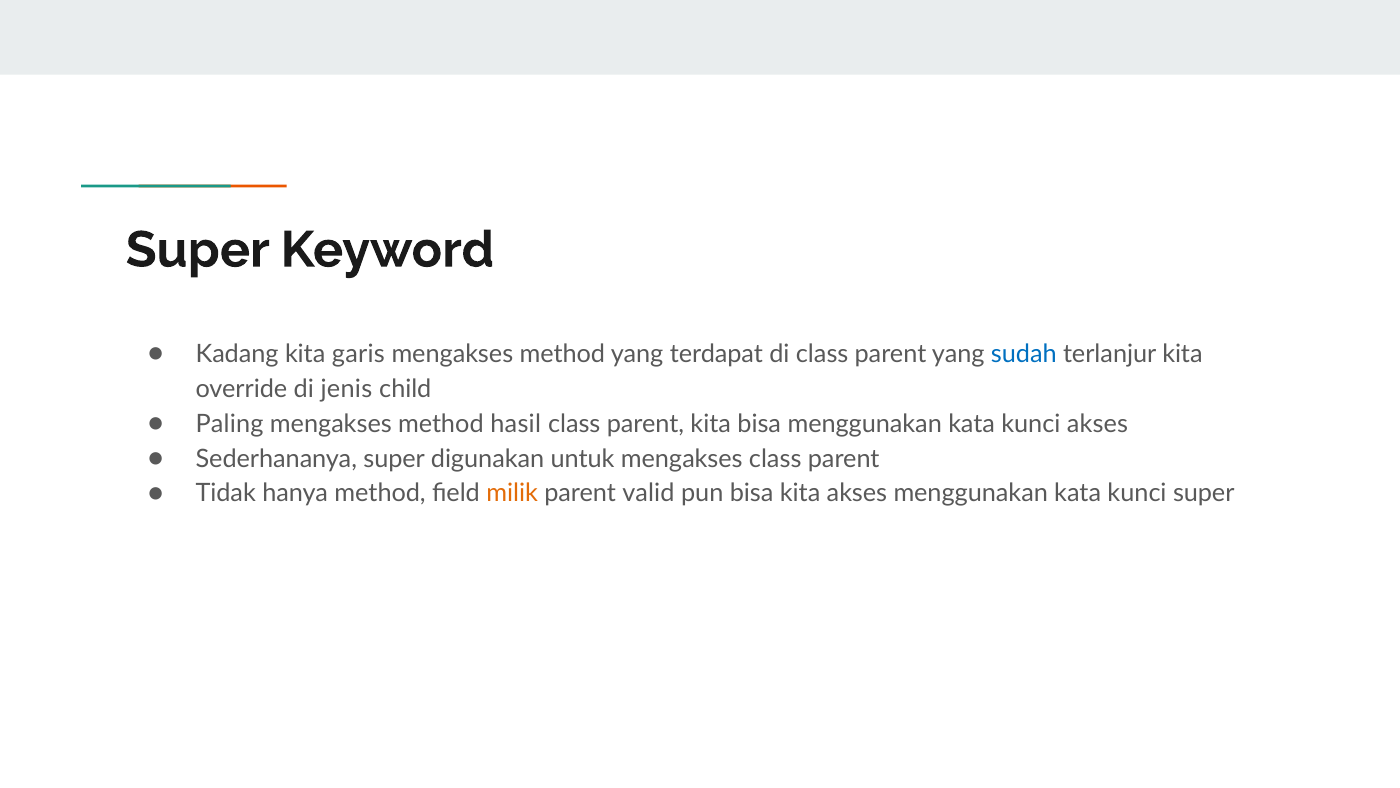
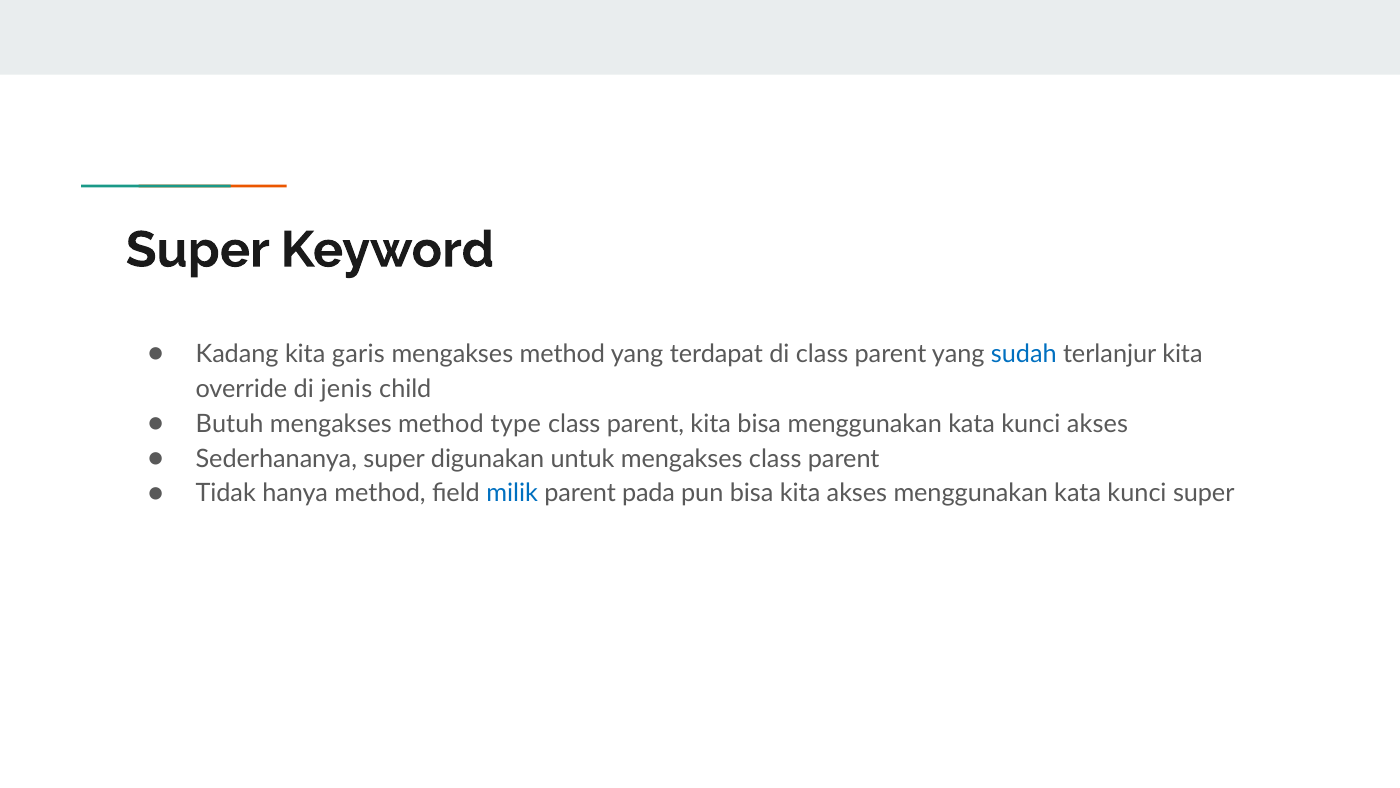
Paling: Paling -> Butuh
hasil: hasil -> type
milik colour: orange -> blue
valid: valid -> pada
